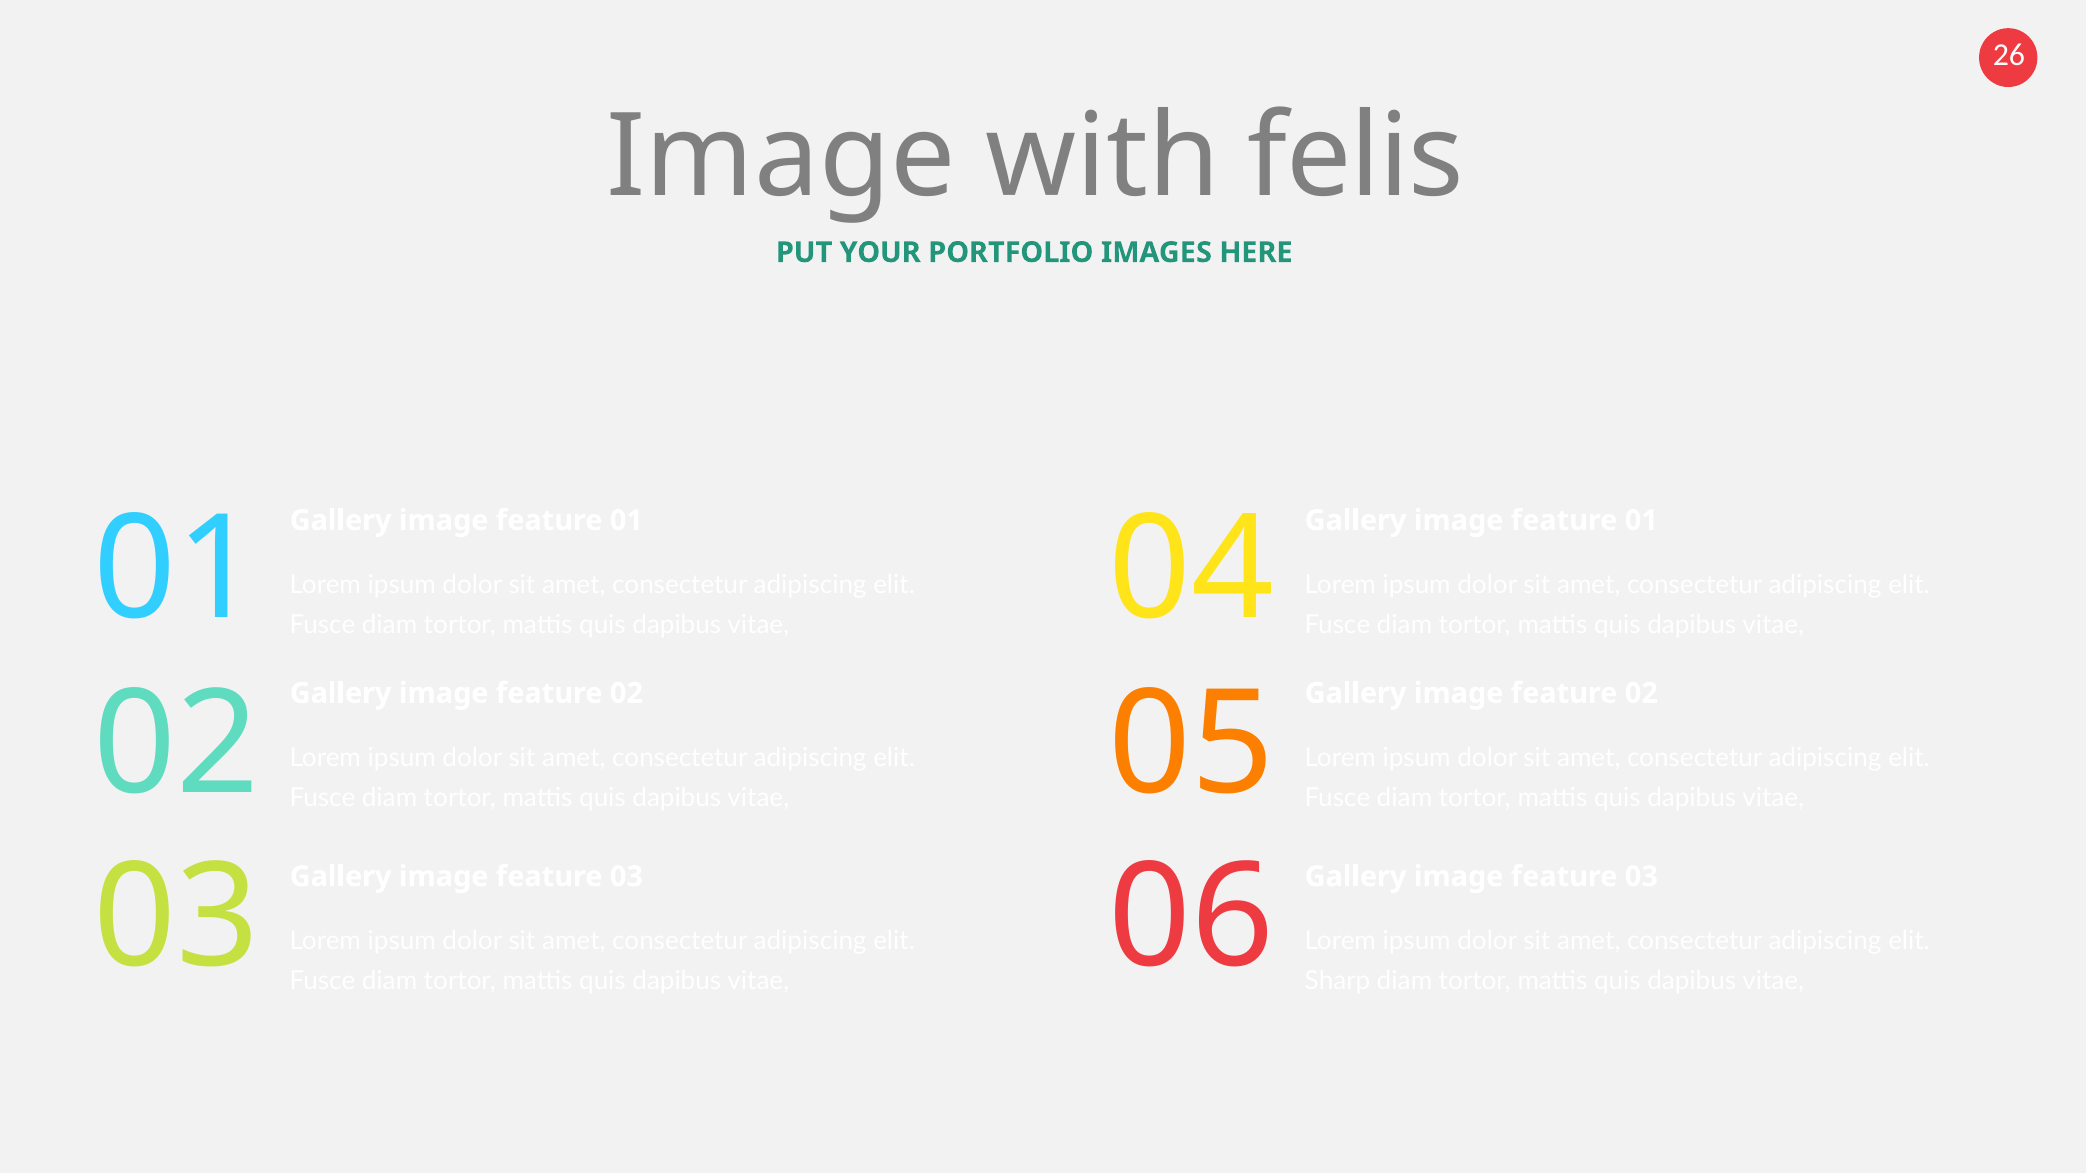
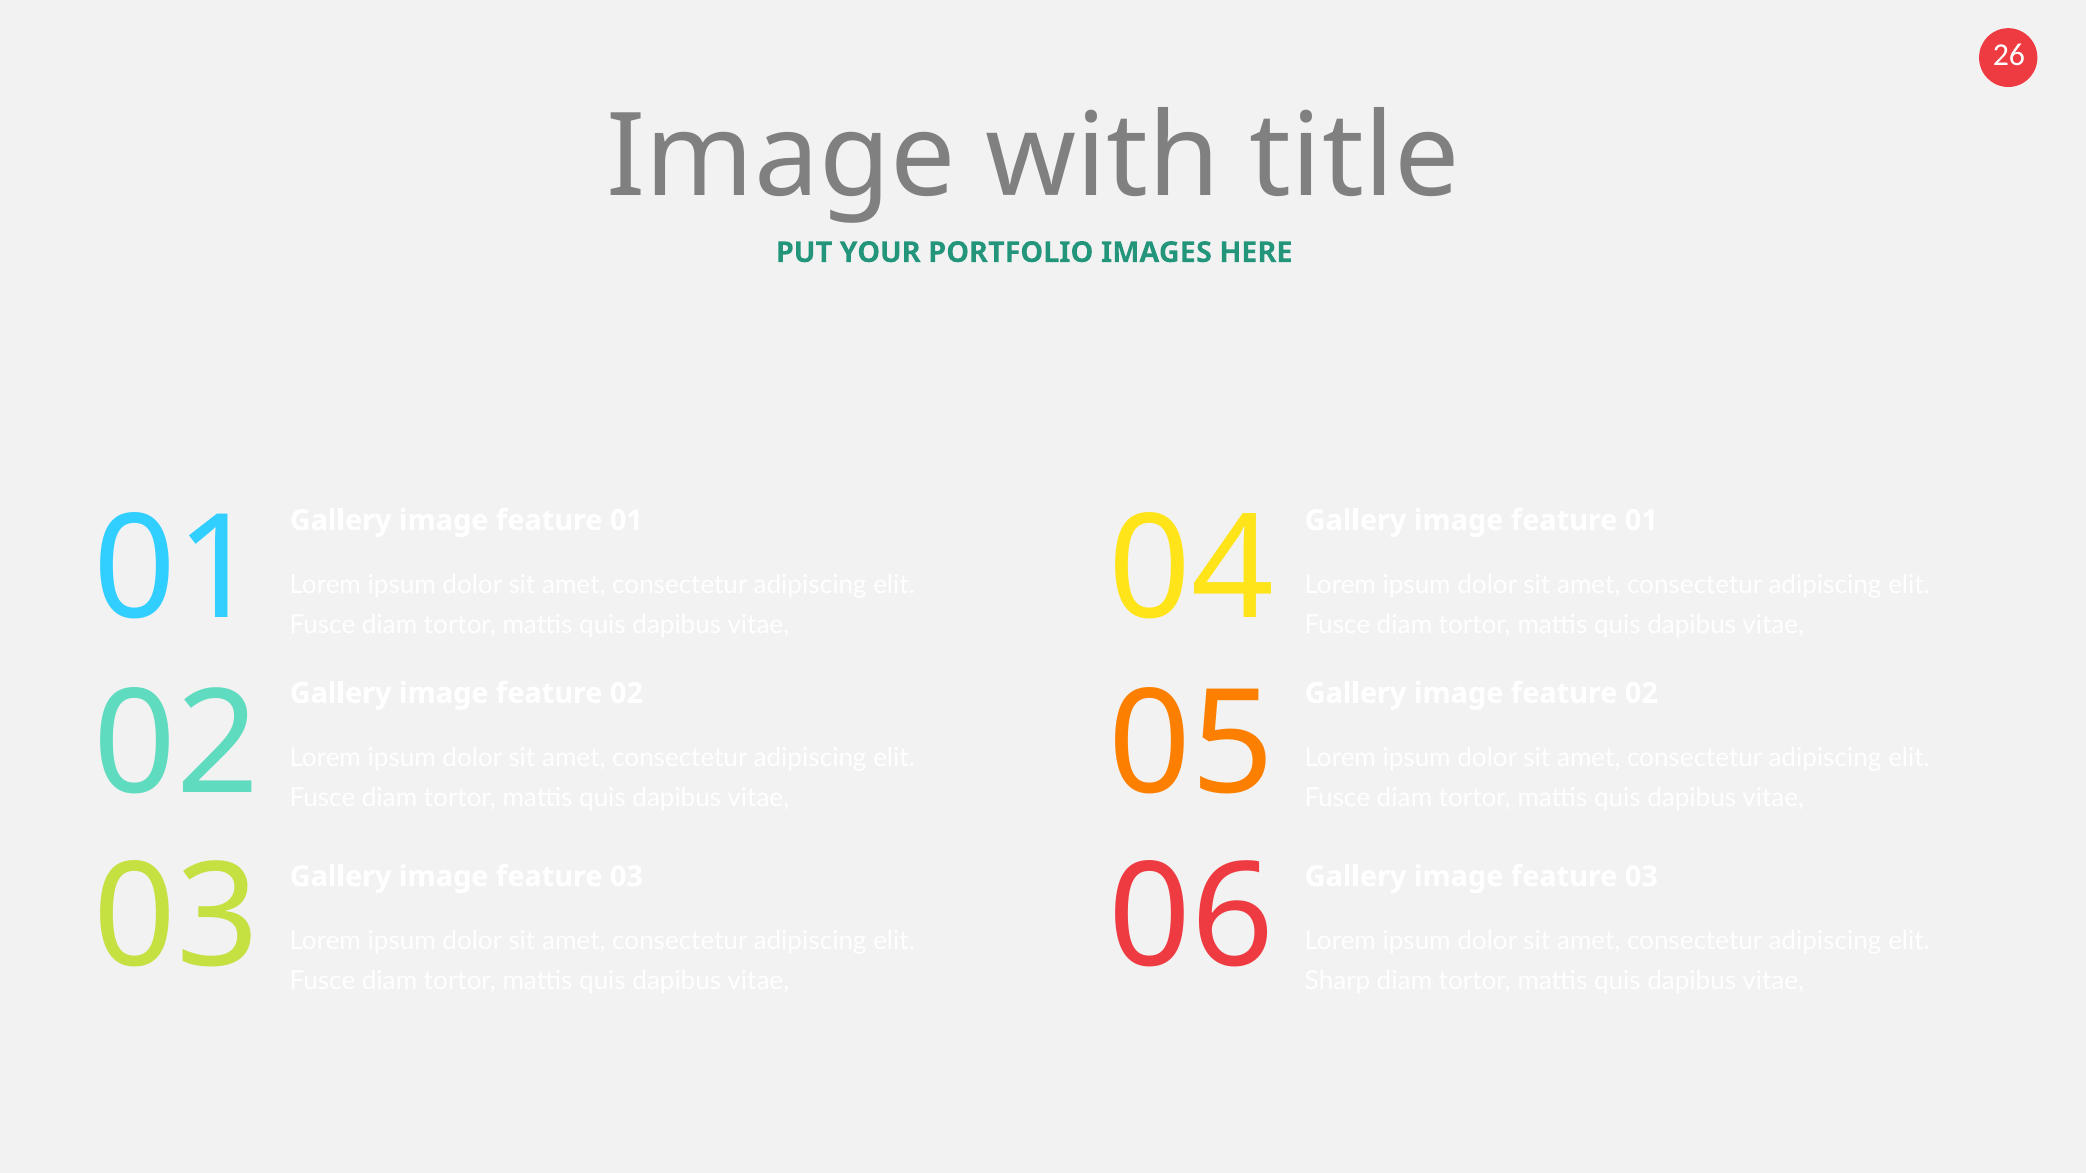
felis: felis -> title
